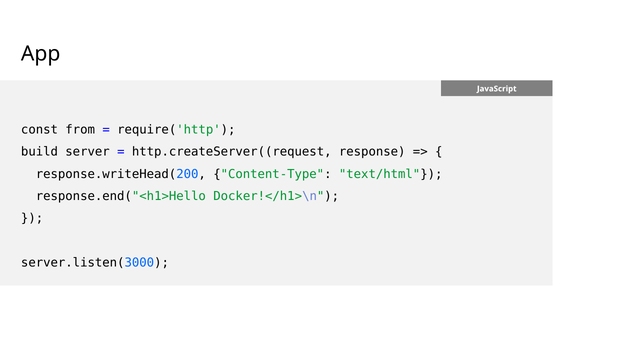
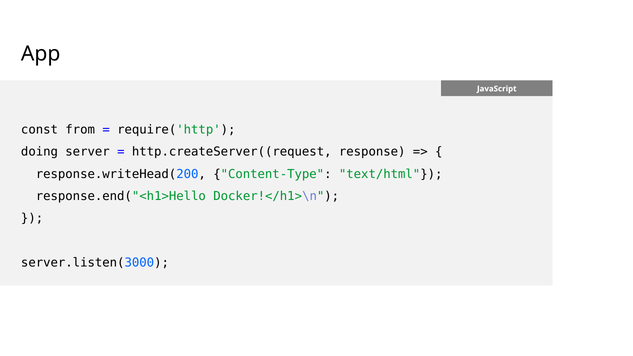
build: build -> doing
